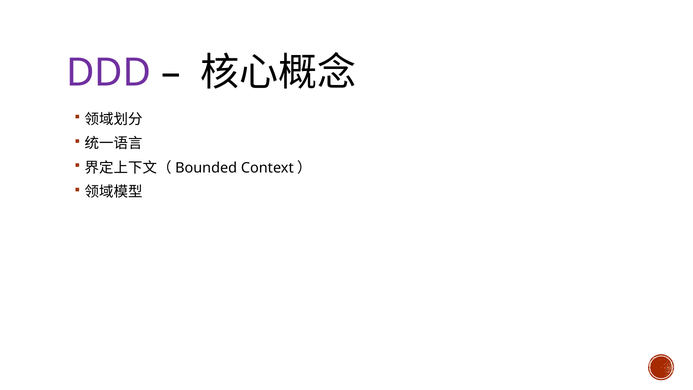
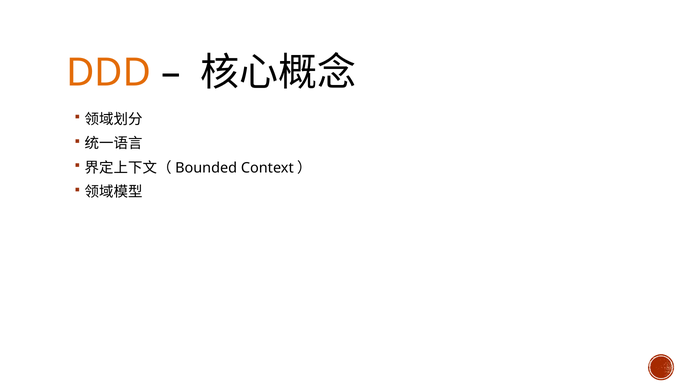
DDD colour: purple -> orange
